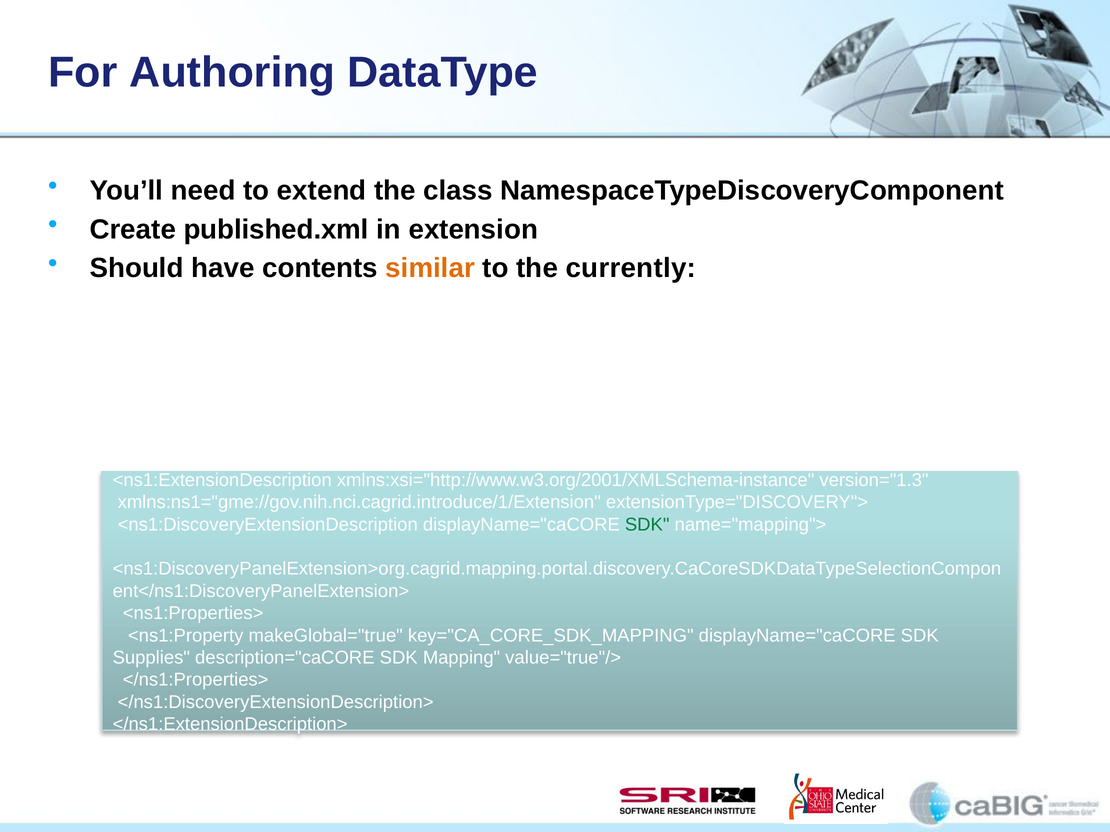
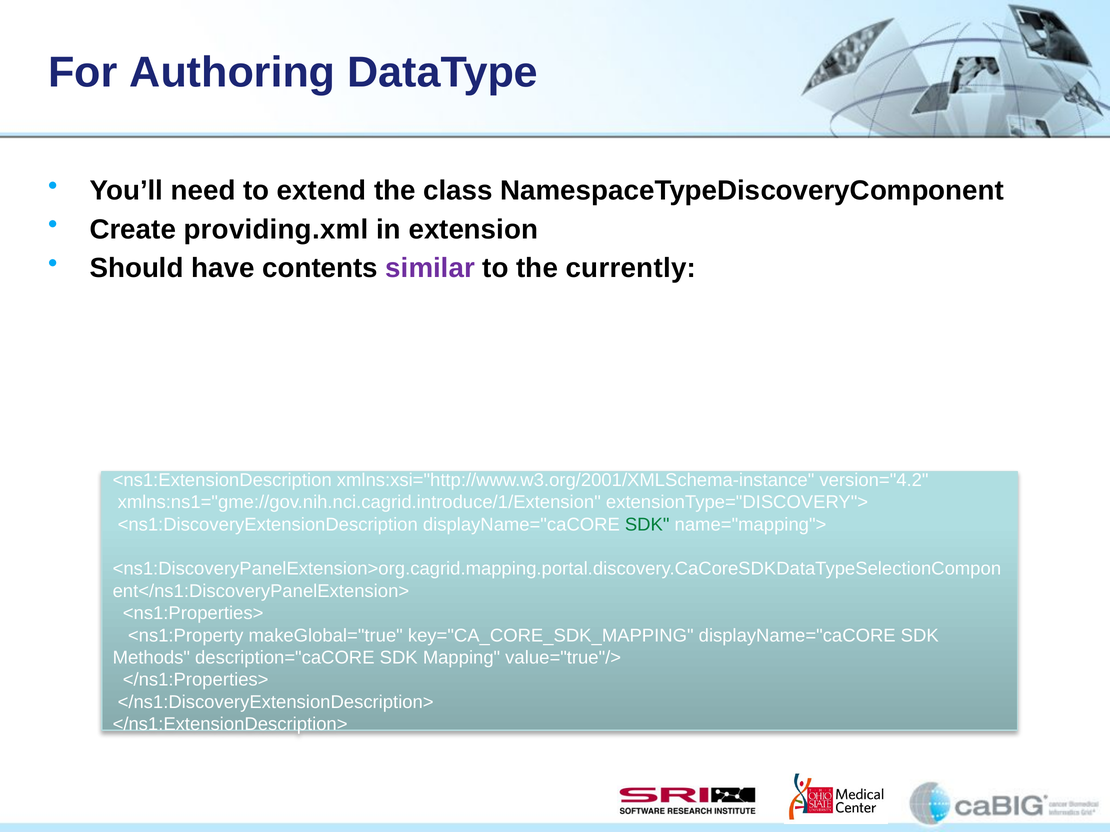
published.xml: published.xml -> providing.xml
similar colour: orange -> purple
version="1.3: version="1.3 -> version="4.2
Supplies: Supplies -> Methods
